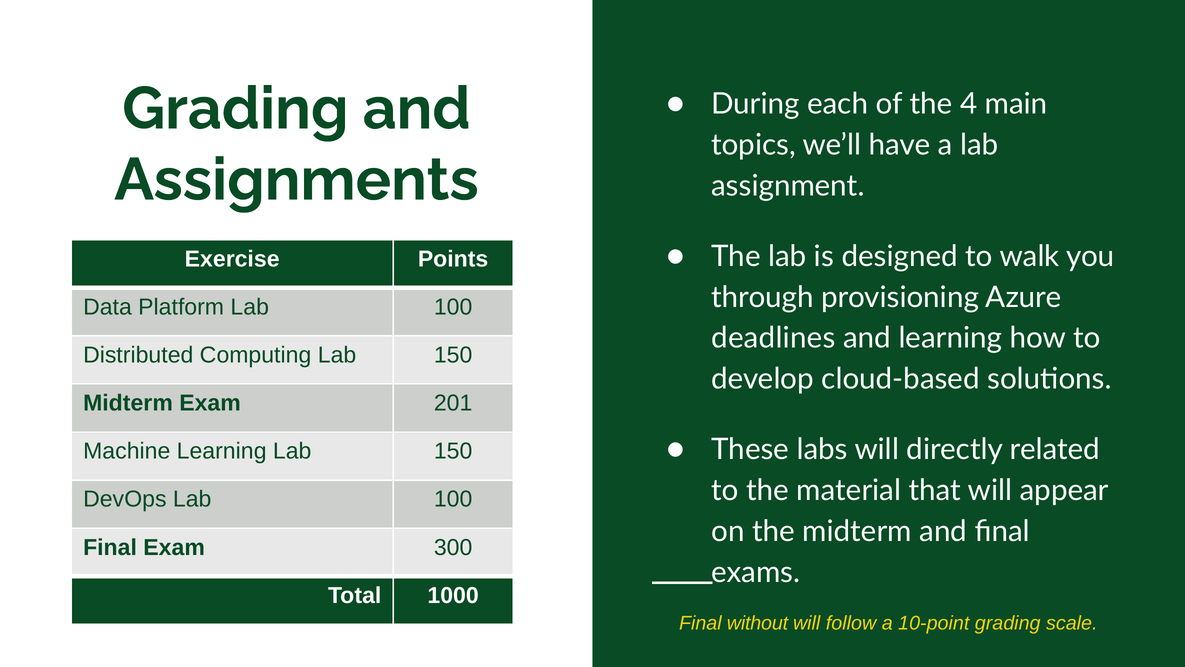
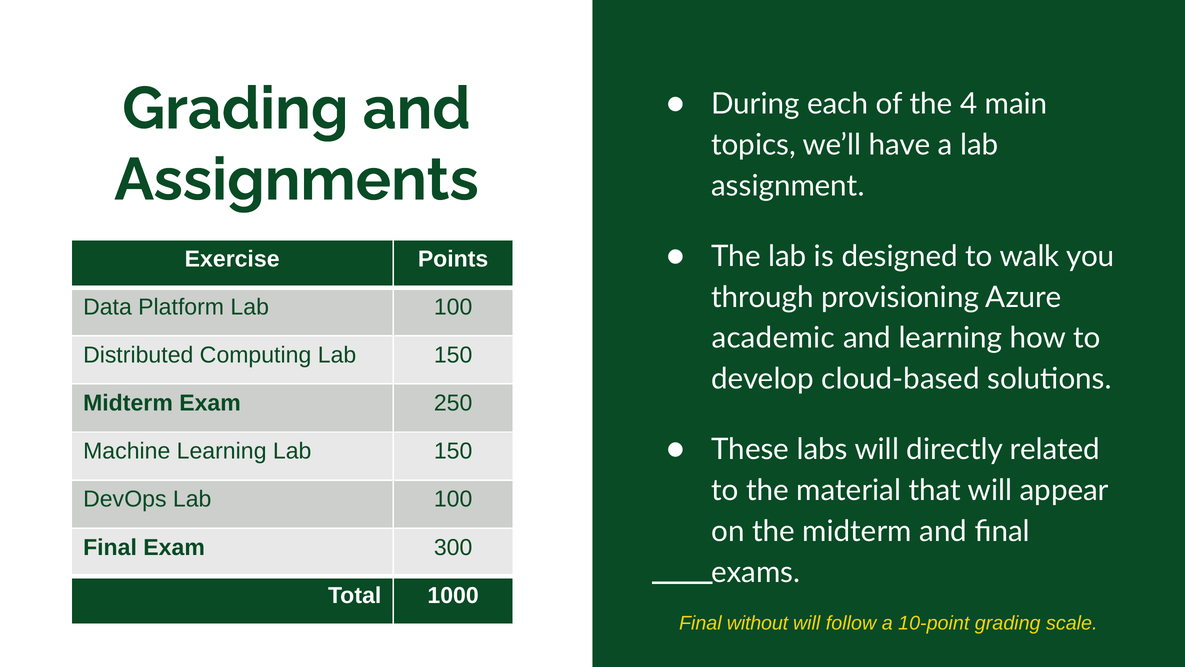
deadlines: deadlines -> academic
201: 201 -> 250
